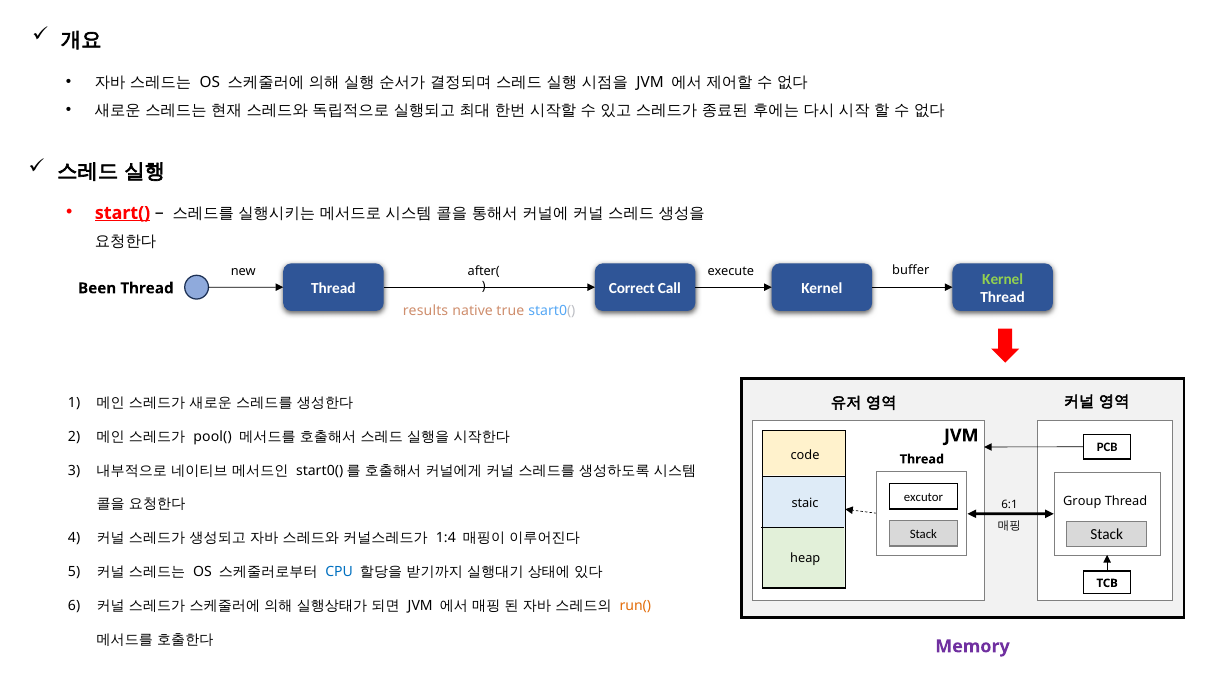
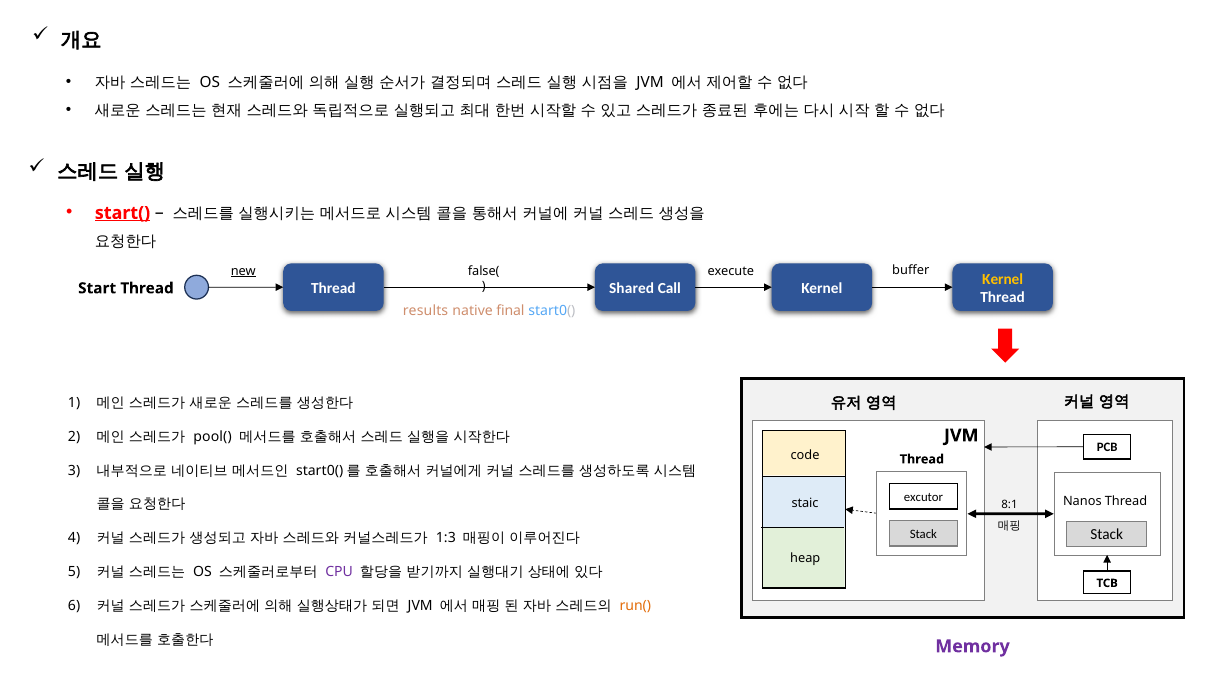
after(: after( -> false(
new underline: none -> present
Kernel at (1003, 279) colour: light green -> yellow
Correct: Correct -> Shared
Been: Been -> Start
true: true -> final
Group: Group -> Nanos
6:1: 6:1 -> 8:1
1:4: 1:4 -> 1:3
CPU colour: blue -> purple
